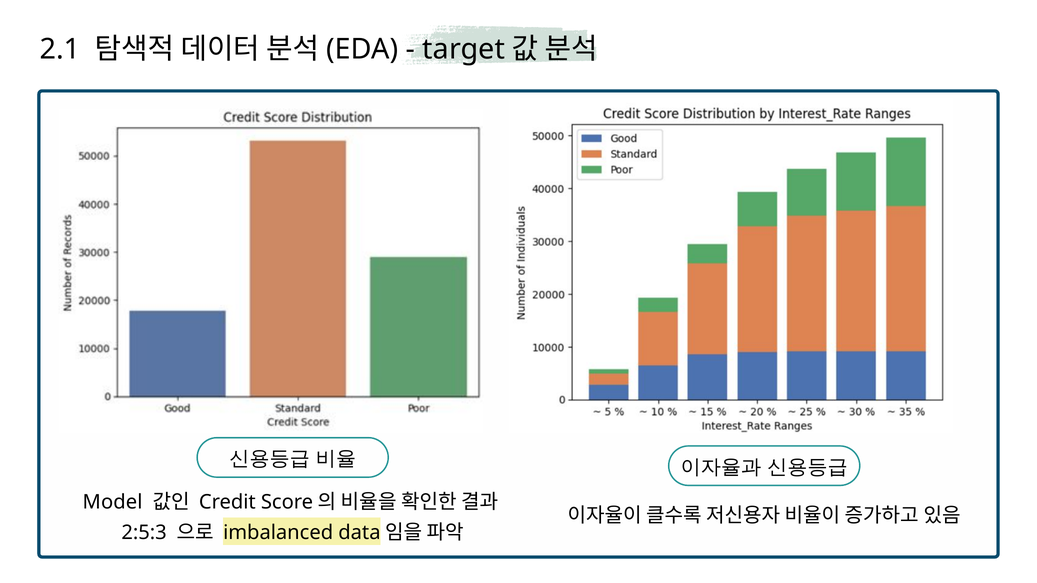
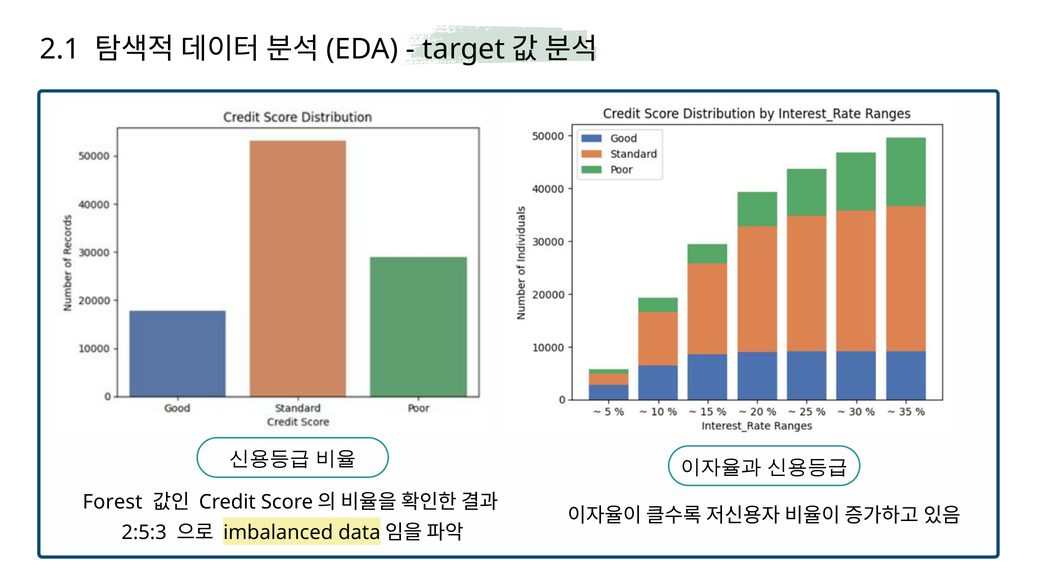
Model: Model -> Forest
